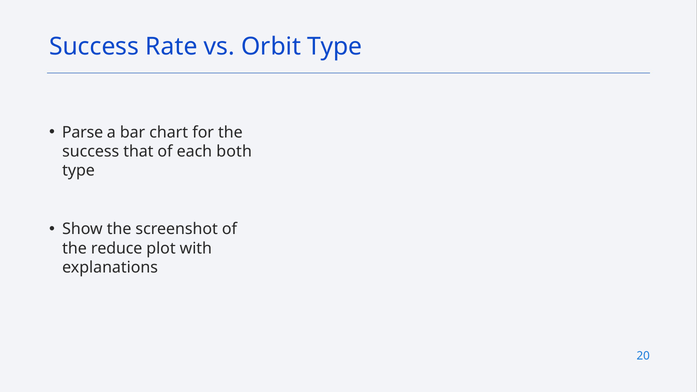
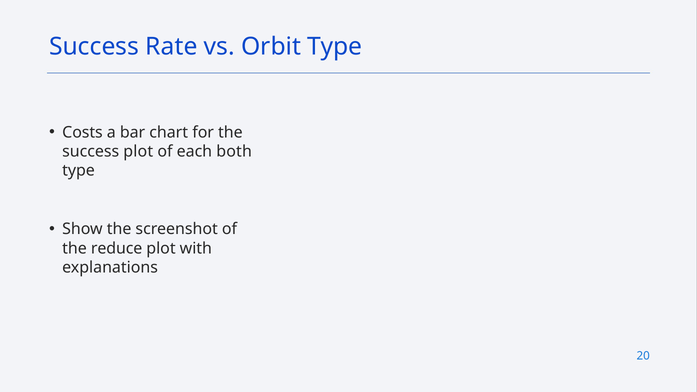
Parse: Parse -> Costs
success that: that -> plot
